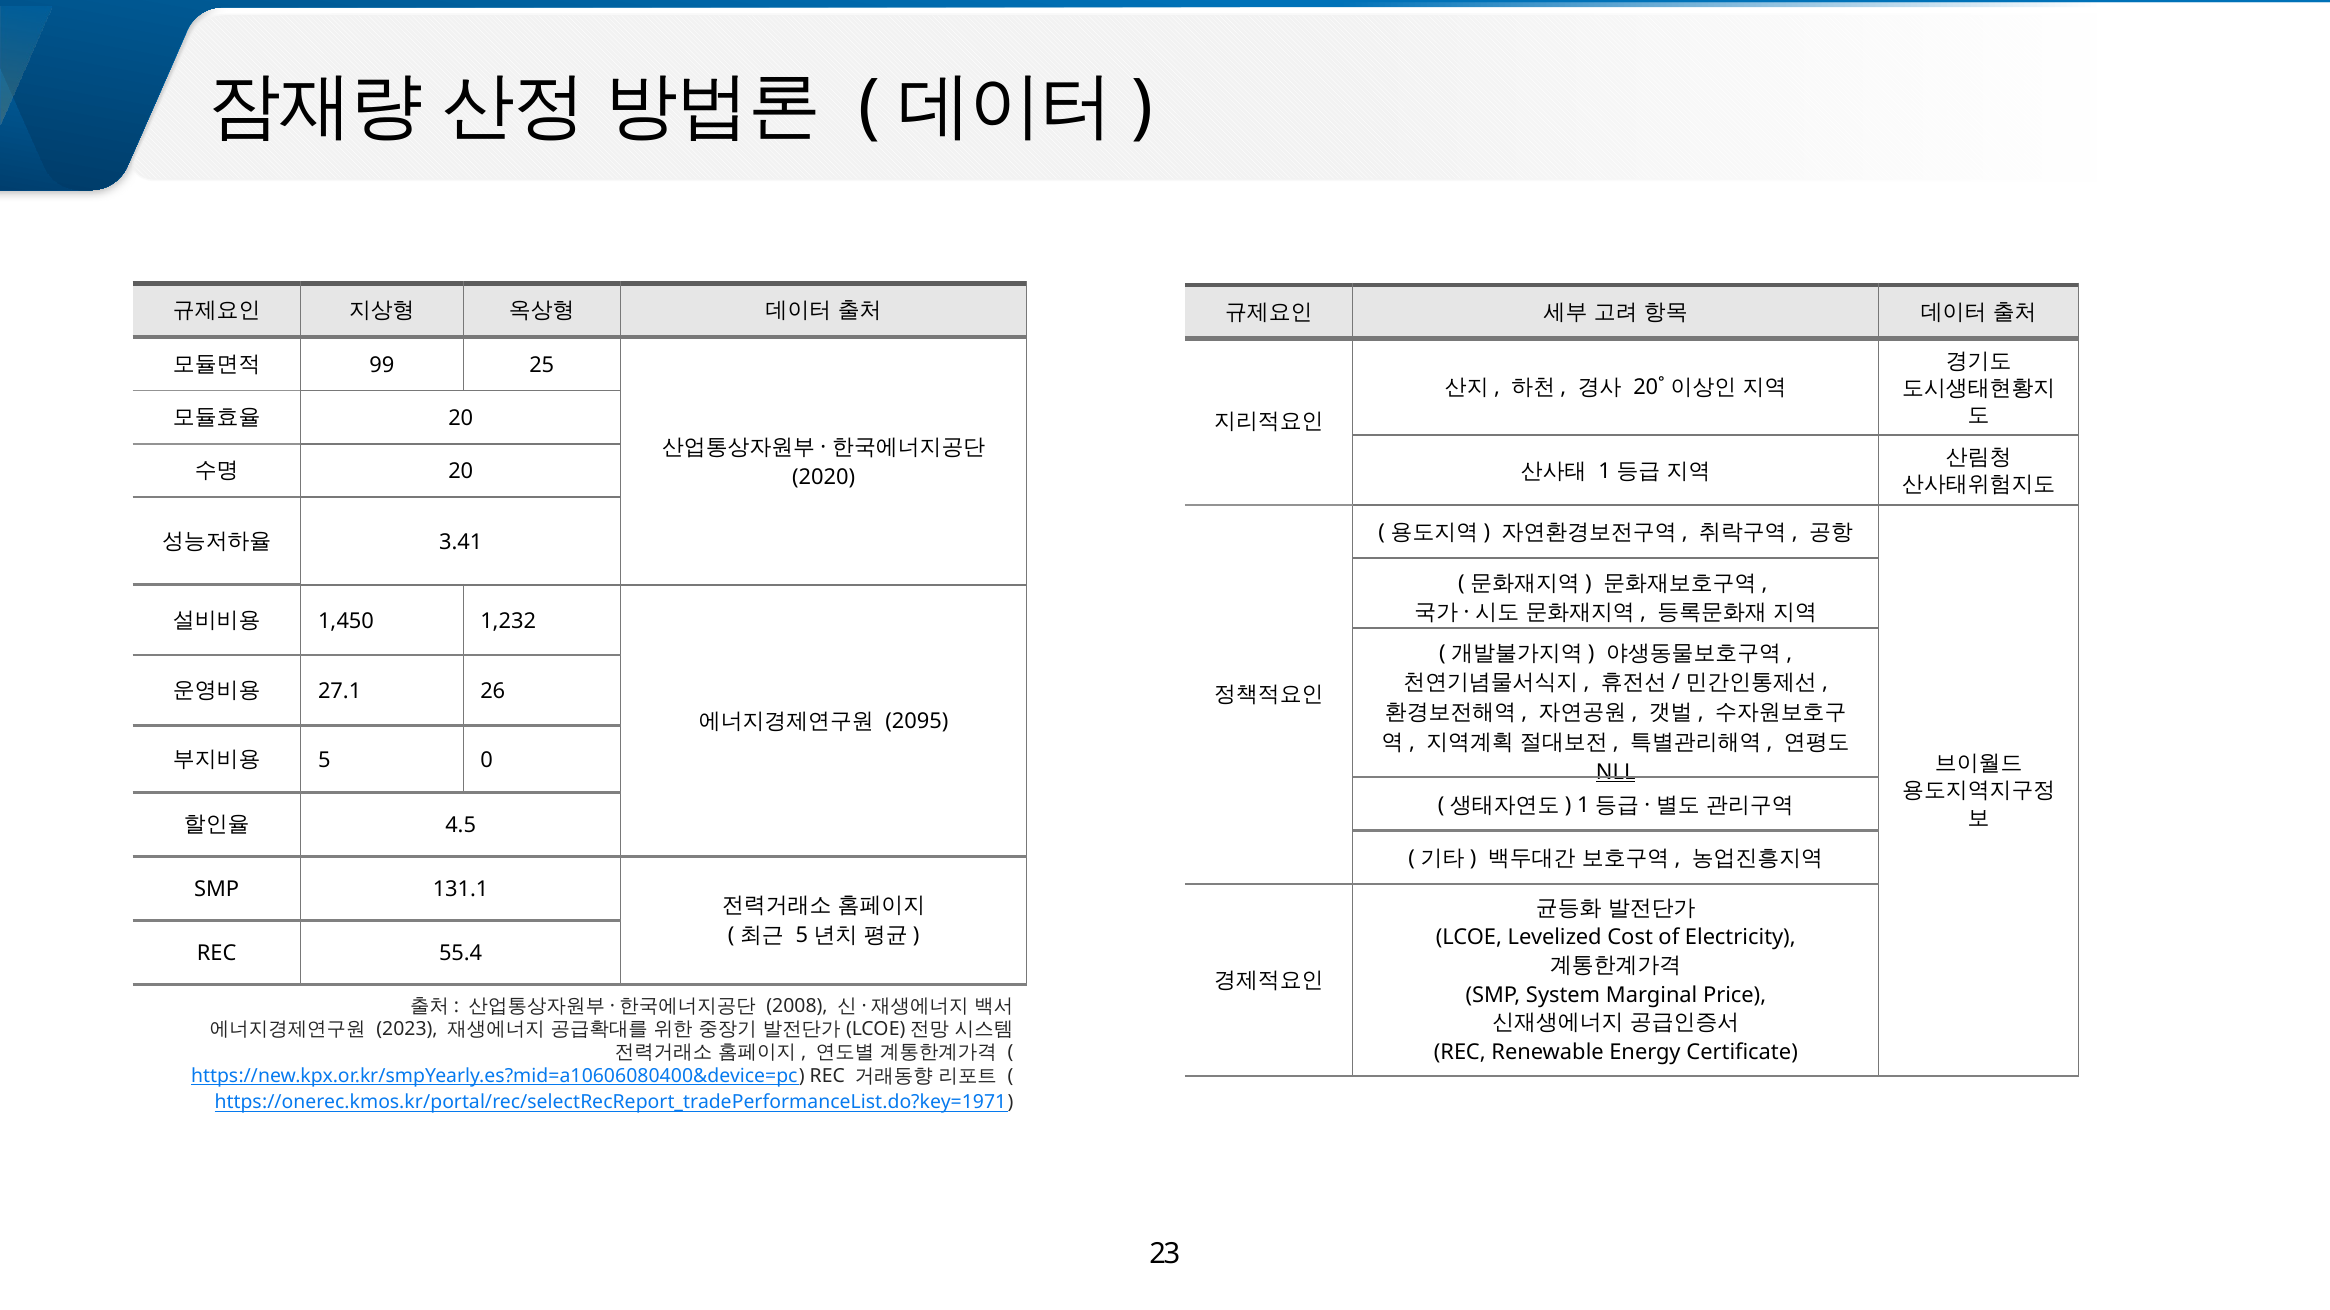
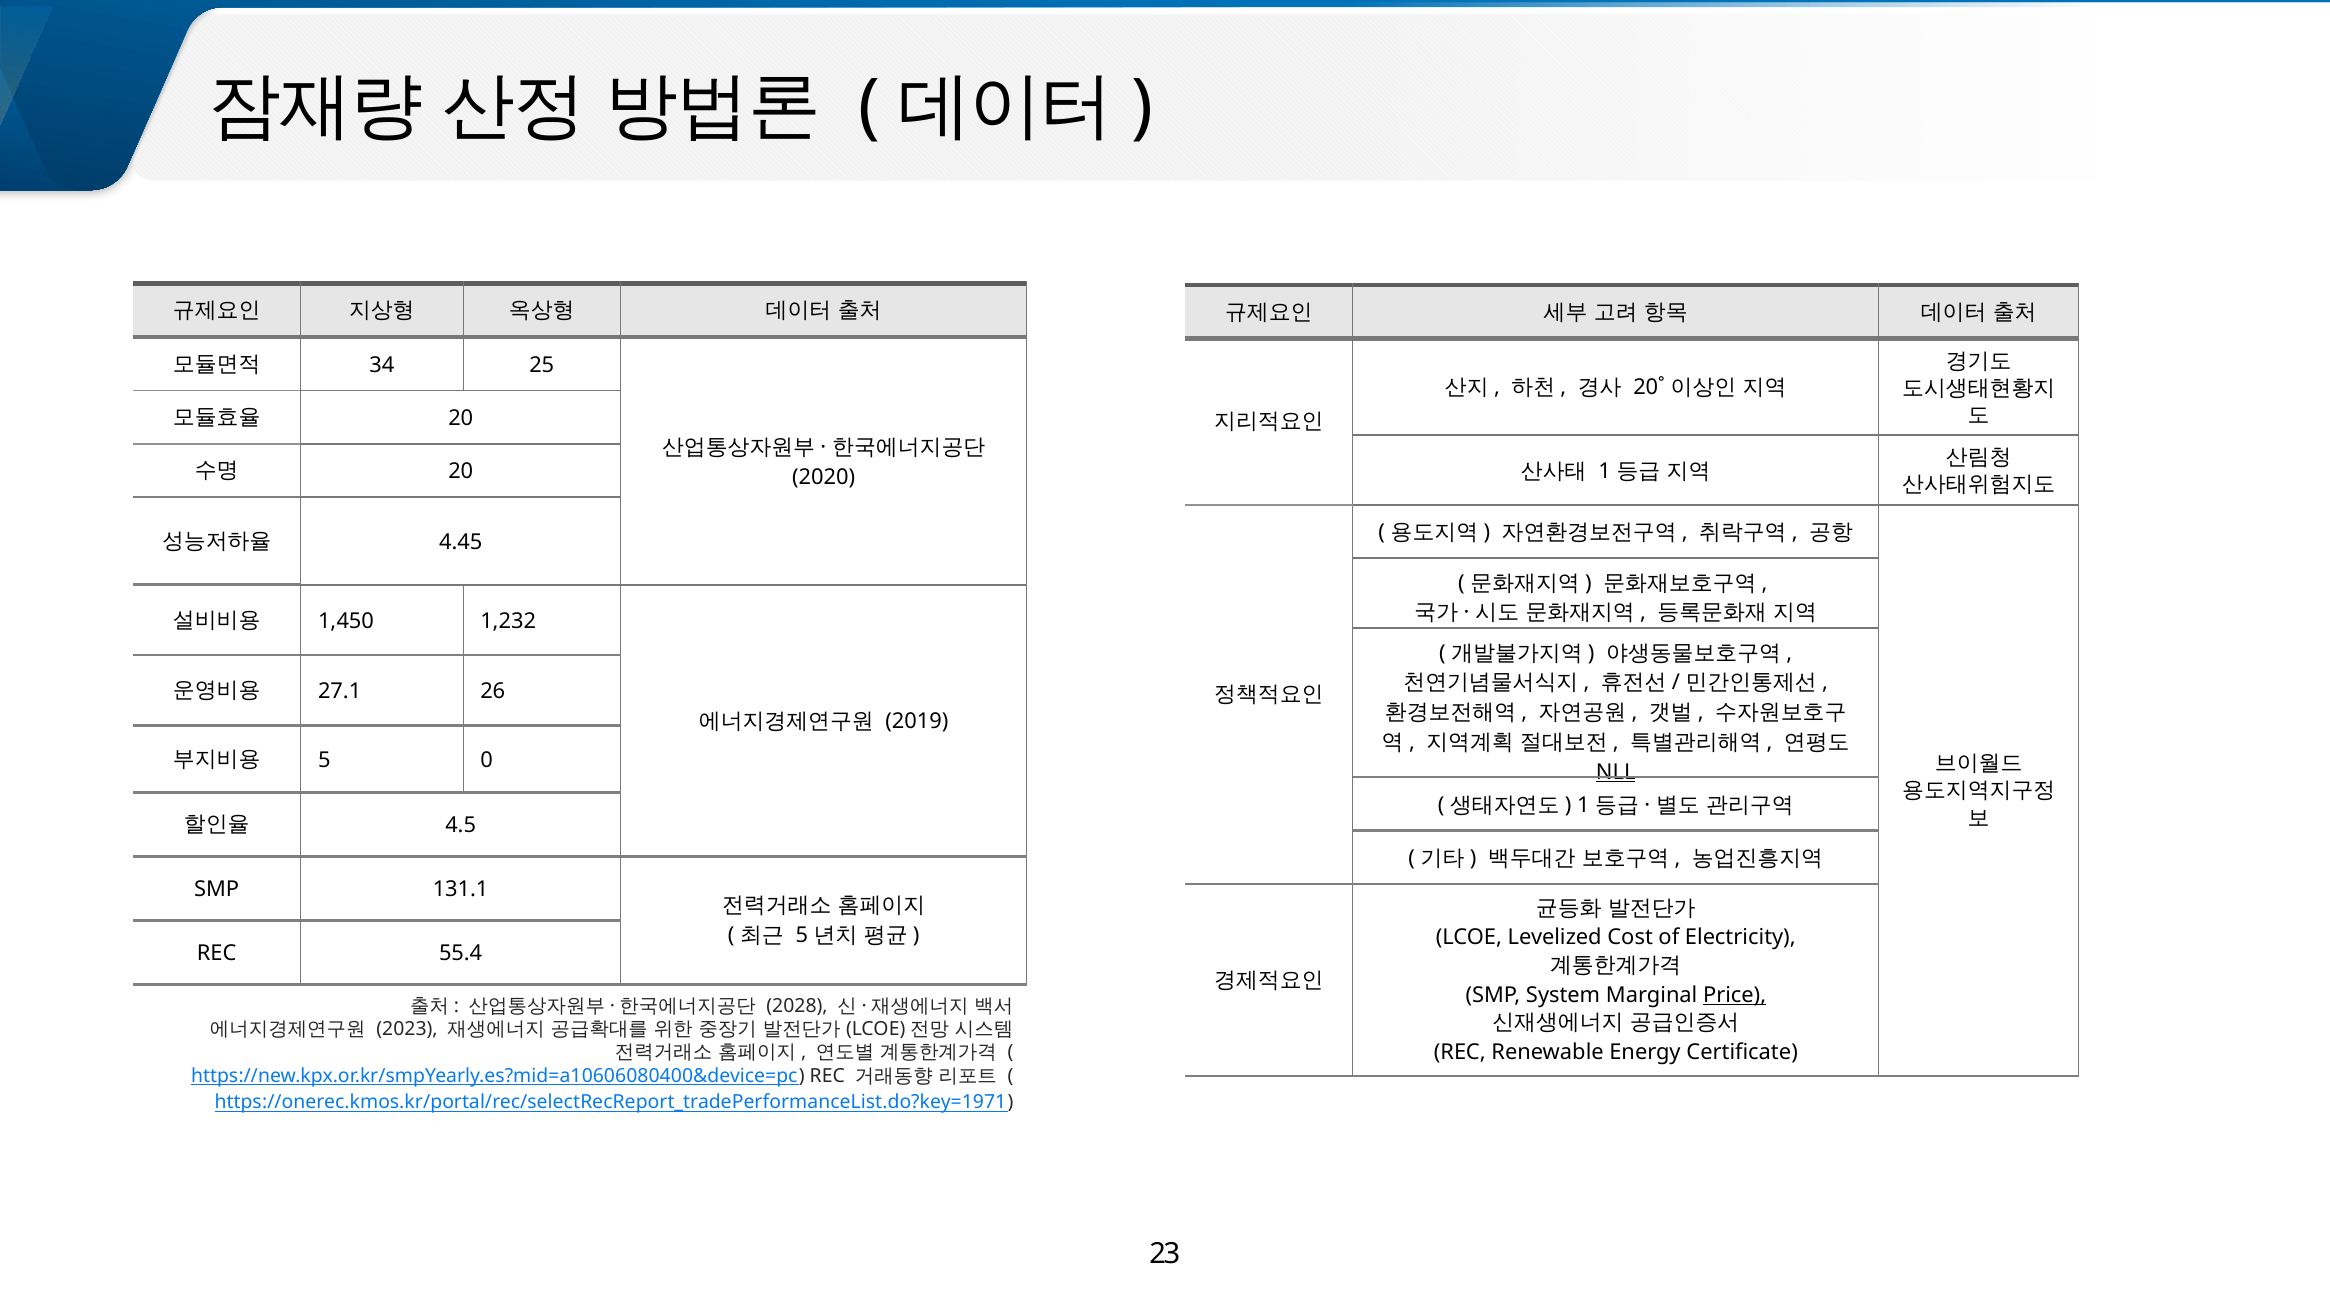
99: 99 -> 34
3.41: 3.41 -> 4.45
2095: 2095 -> 2019
Price underline: none -> present
2008: 2008 -> 2028
